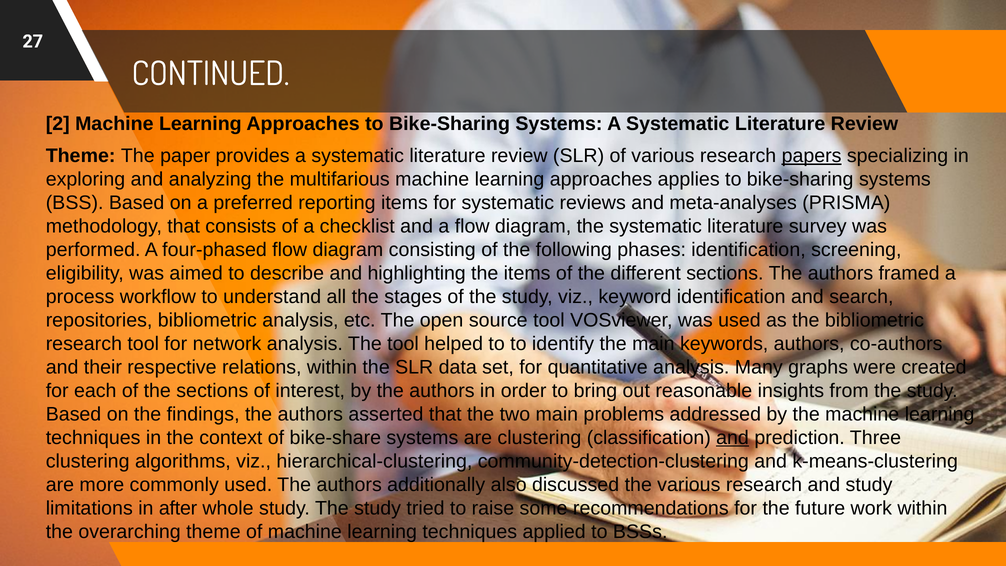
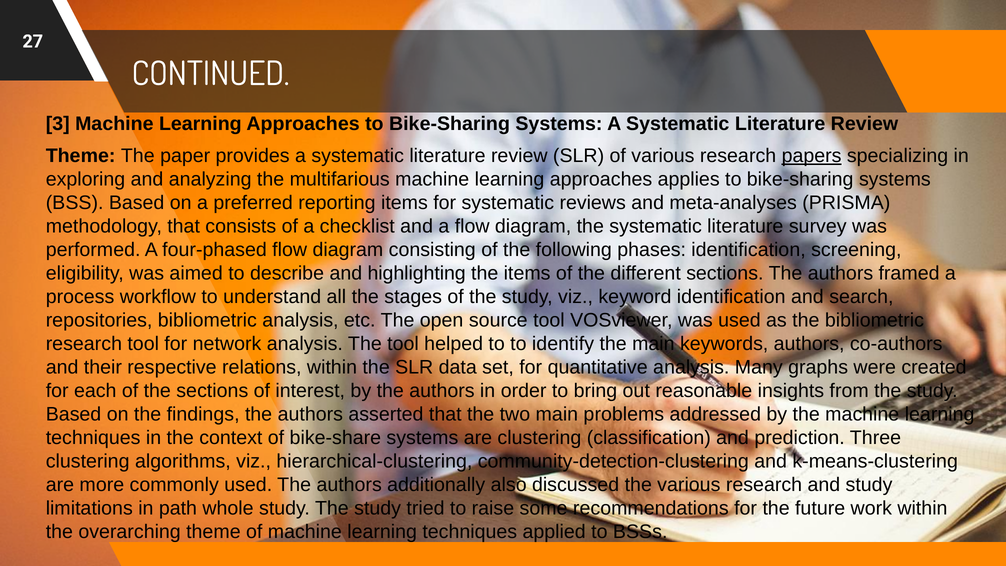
2: 2 -> 3
and at (733, 438) underline: present -> none
after: after -> path
